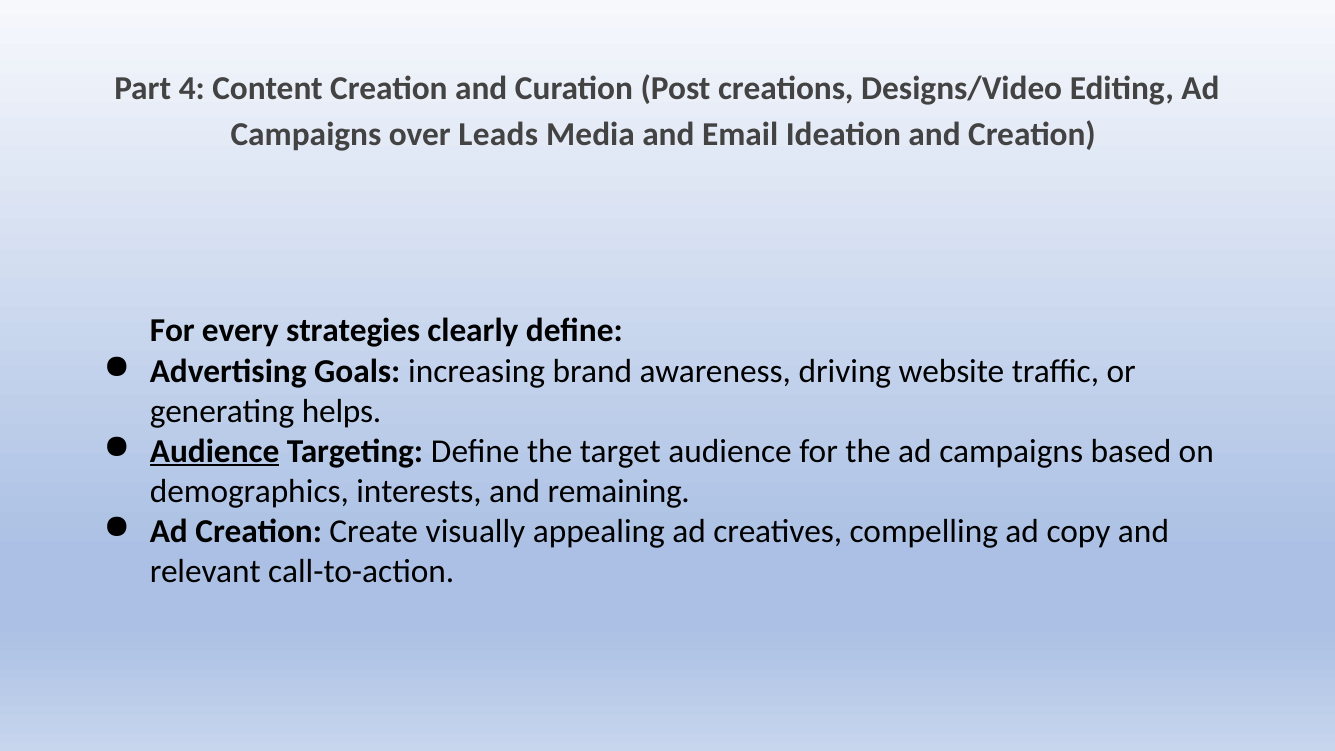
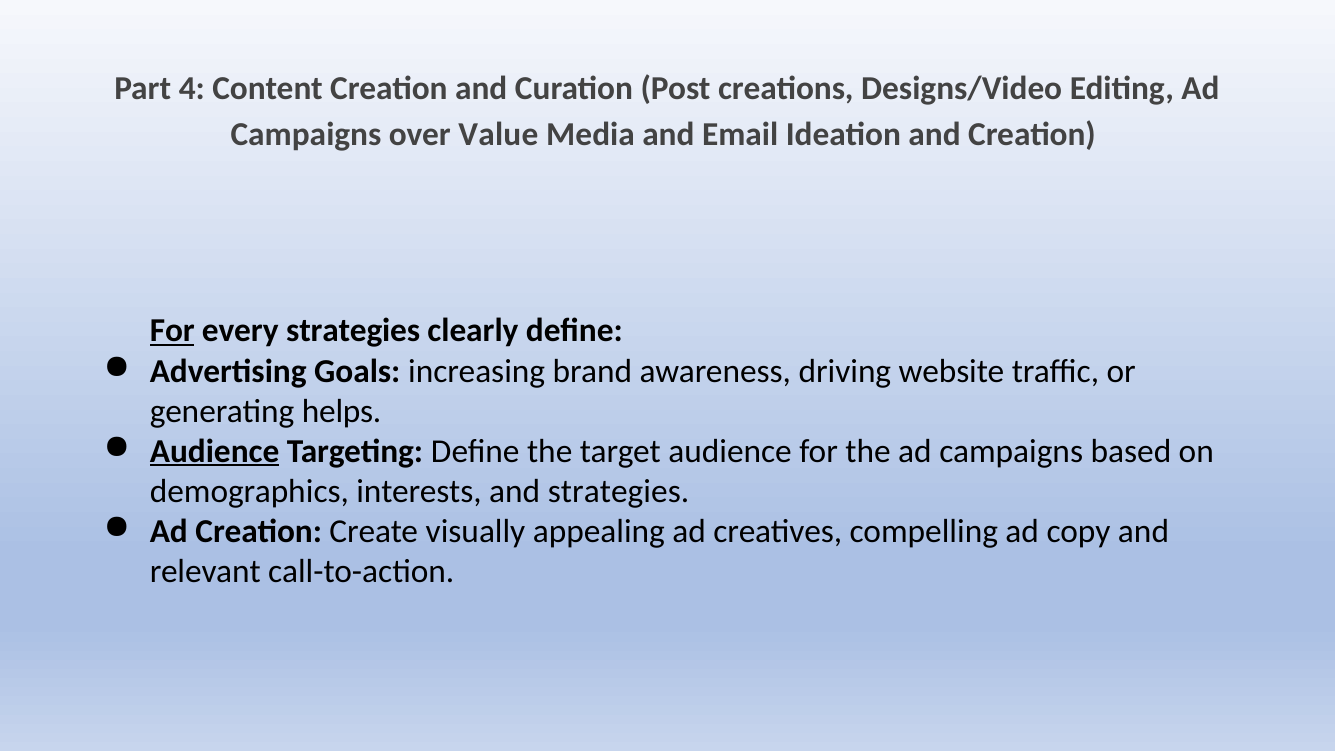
Leads: Leads -> Value
For at (172, 331) underline: none -> present
and remaining: remaining -> strategies
